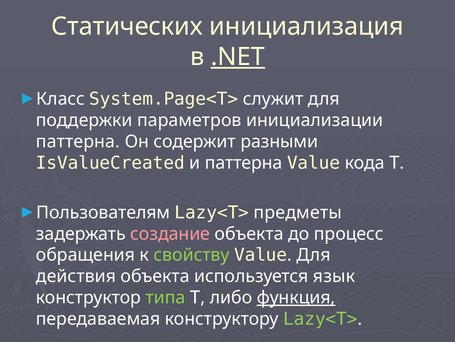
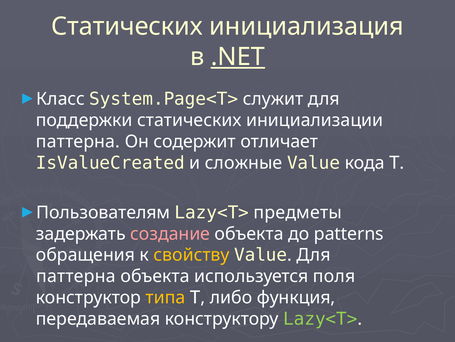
поддержки параметров: параметров -> статических
разными: разными -> отличает
и паттерна: паттерна -> сложные
процесс: процесс -> patterns
свойству colour: light green -> yellow
действия at (76, 276): действия -> паттерна
язык: язык -> поля
типа colour: light green -> yellow
функция underline: present -> none
